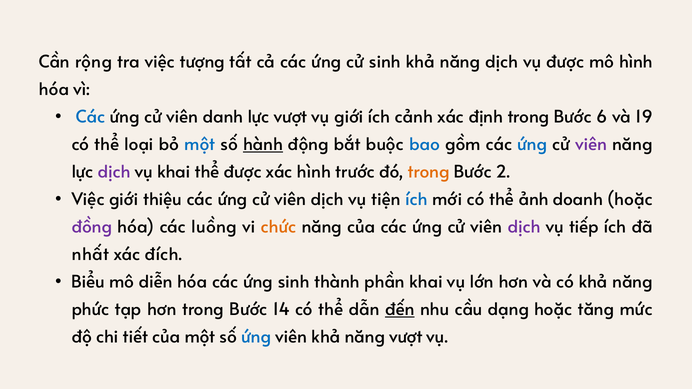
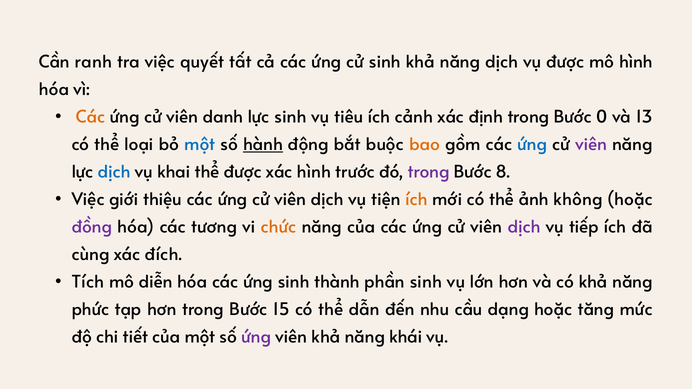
rộng: rộng -> ranh
tượng: tượng -> quyết
Các at (91, 117) colour: blue -> orange
lực vượt: vượt -> sinh
vụ giới: giới -> tiêu
6: 6 -> 0
19: 19 -> 13
bao colour: blue -> orange
dịch at (114, 172) colour: purple -> blue
trong at (429, 172) colour: orange -> purple
2: 2 -> 8
ích at (416, 200) colour: blue -> orange
doanh: doanh -> không
luồng: luồng -> tương
nhất: nhất -> cùng
Biểu: Biểu -> Tích
phần khai: khai -> sinh
14: 14 -> 15
đến underline: present -> none
ứng at (256, 337) colour: blue -> purple
năng vượt: vượt -> khái
